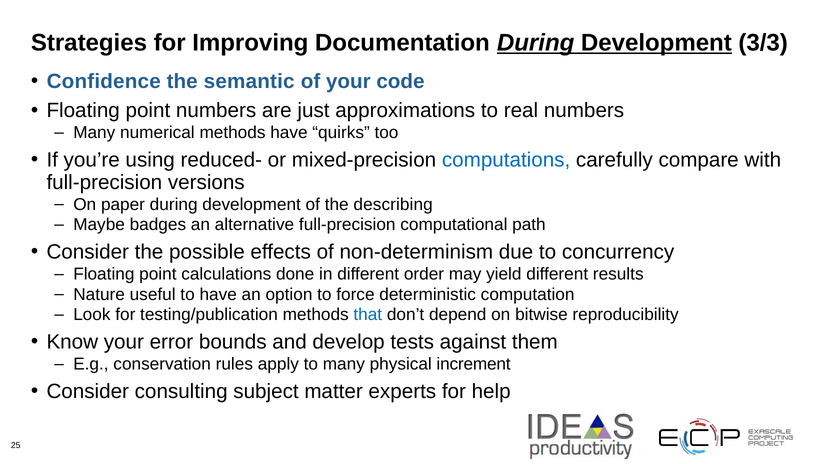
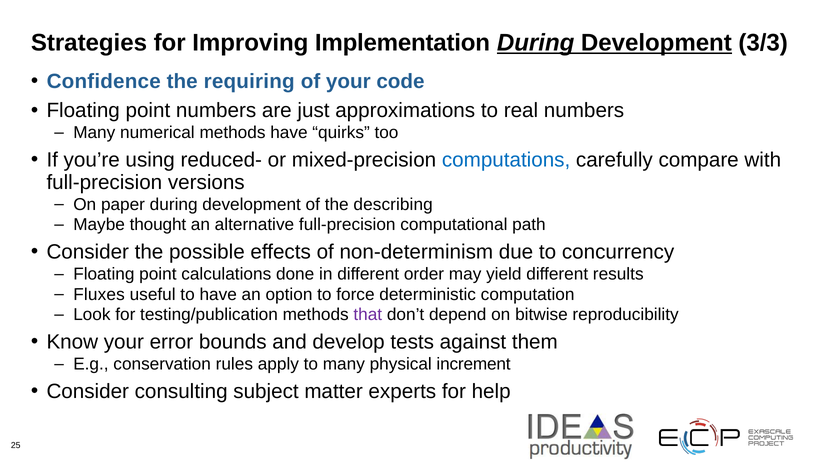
Documentation: Documentation -> Implementation
semantic: semantic -> requiring
badges: badges -> thought
Nature: Nature -> Fluxes
that colour: blue -> purple
